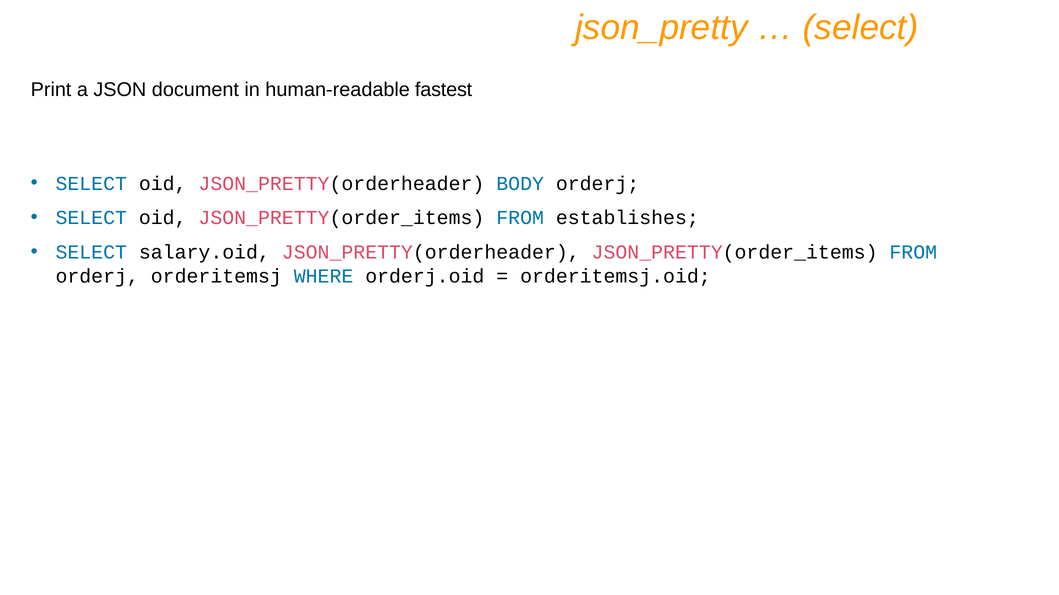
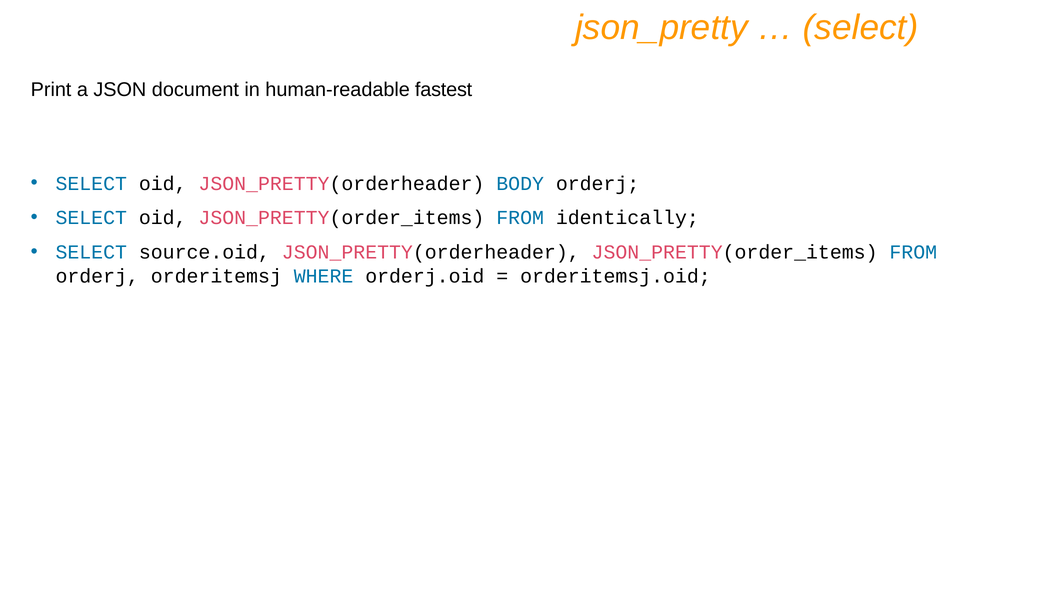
establishes: establishes -> identically
salary.oid: salary.oid -> source.oid
